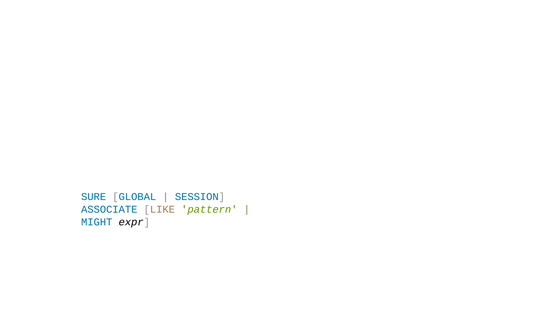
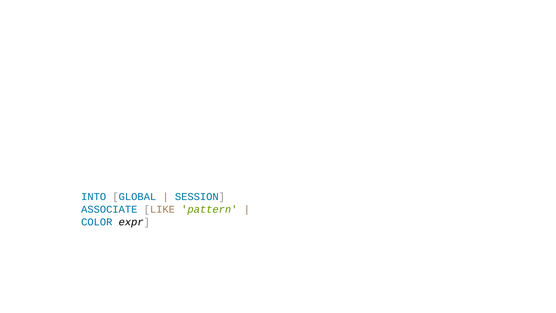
SURE: SURE -> INTO
MIGHT: MIGHT -> COLOR
